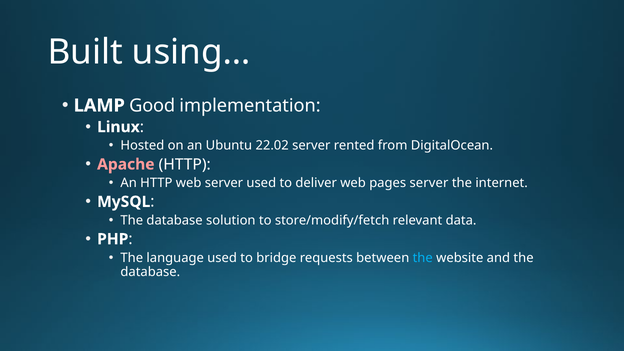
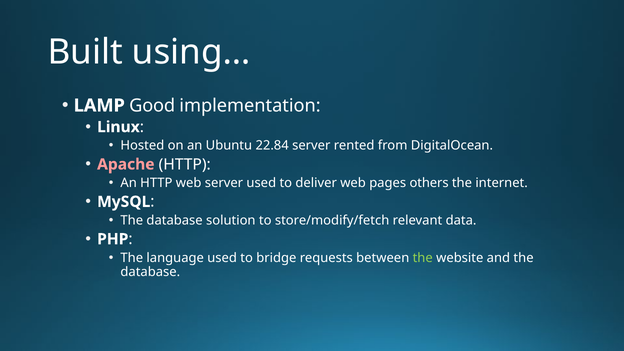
22.02: 22.02 -> 22.84
pages server: server -> others
the at (423, 258) colour: light blue -> light green
